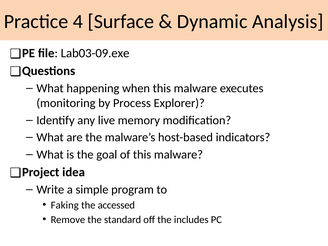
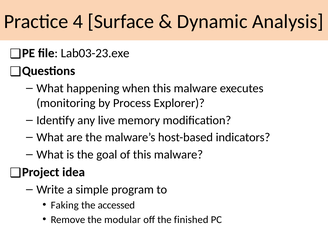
Lab03-09.exe: Lab03-09.exe -> Lab03-23.exe
standard: standard -> modular
includes: includes -> finished
